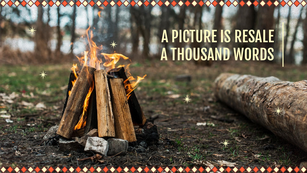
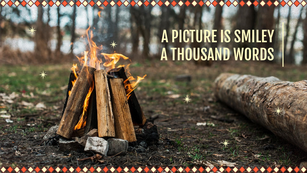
RESALE: RESALE -> SMILEY
